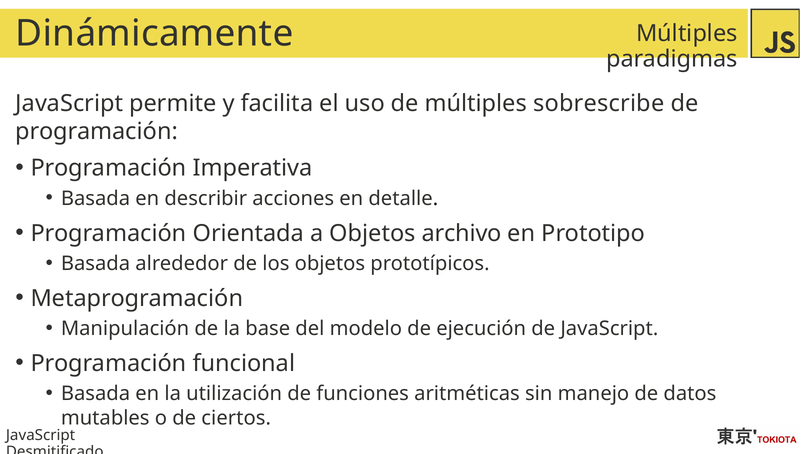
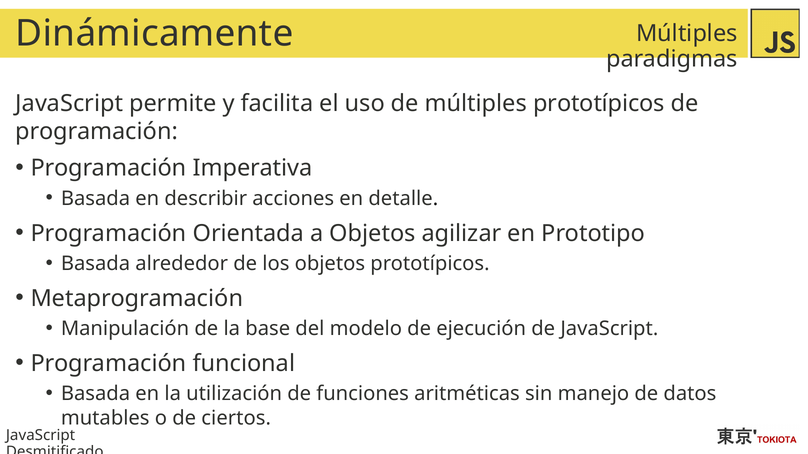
múltiples sobrescribe: sobrescribe -> prototípicos
archivo: archivo -> agilizar
